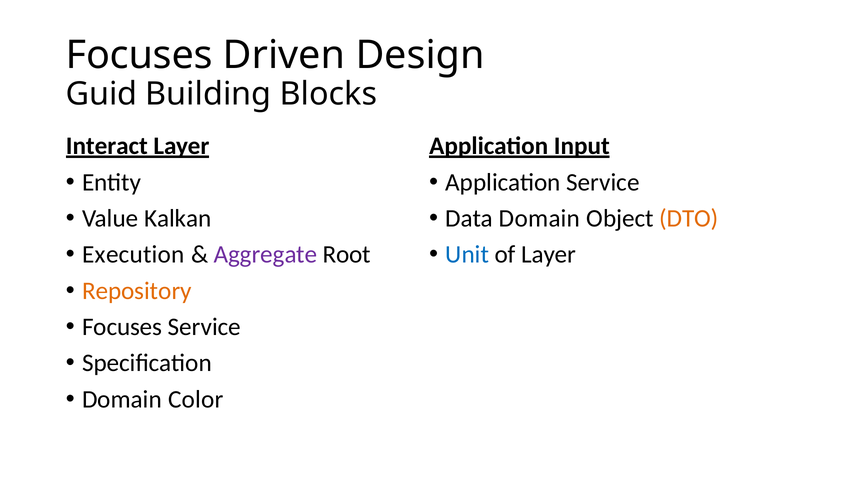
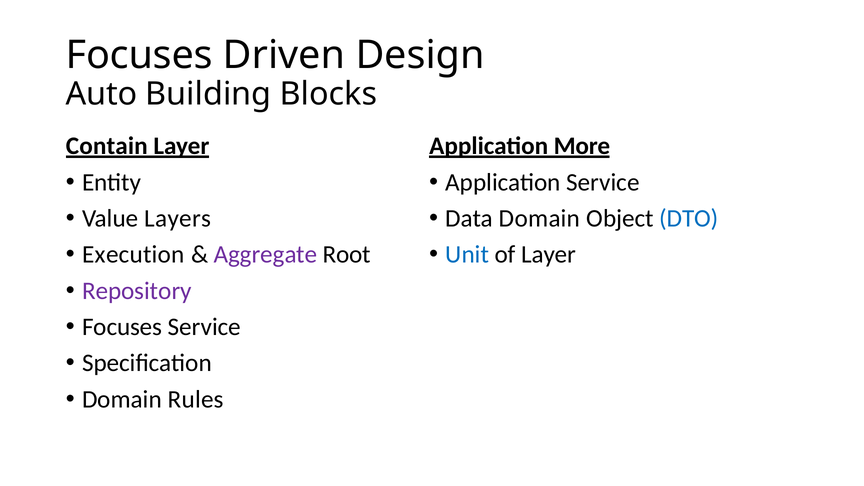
Guid: Guid -> Auto
Interact: Interact -> Contain
Input: Input -> More
Kalkan: Kalkan -> Layers
DTO colour: orange -> blue
Repository colour: orange -> purple
Color: Color -> Rules
